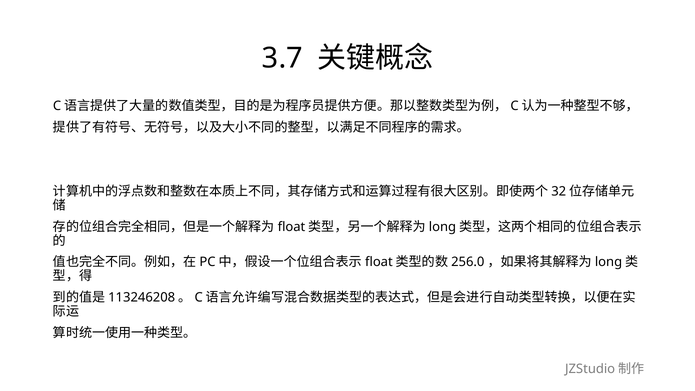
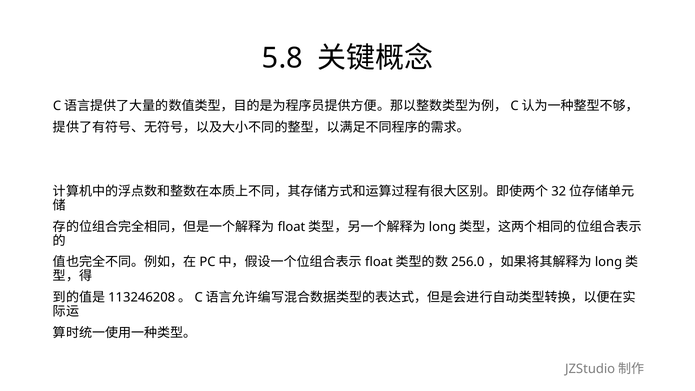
3.7: 3.7 -> 5.8
